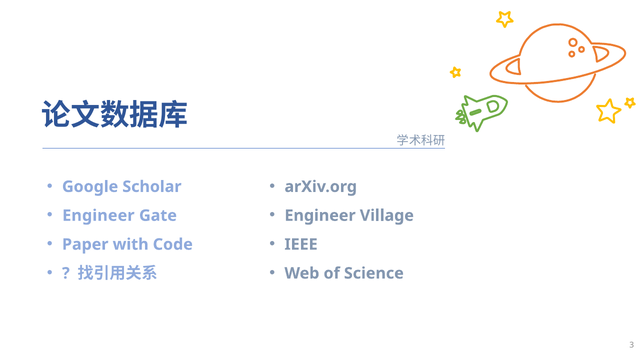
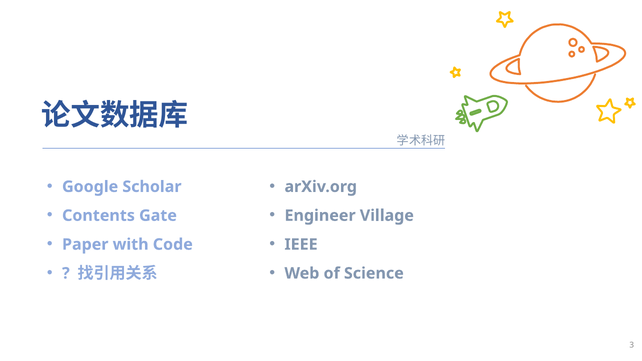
Engineer at (98, 216): Engineer -> Contents
